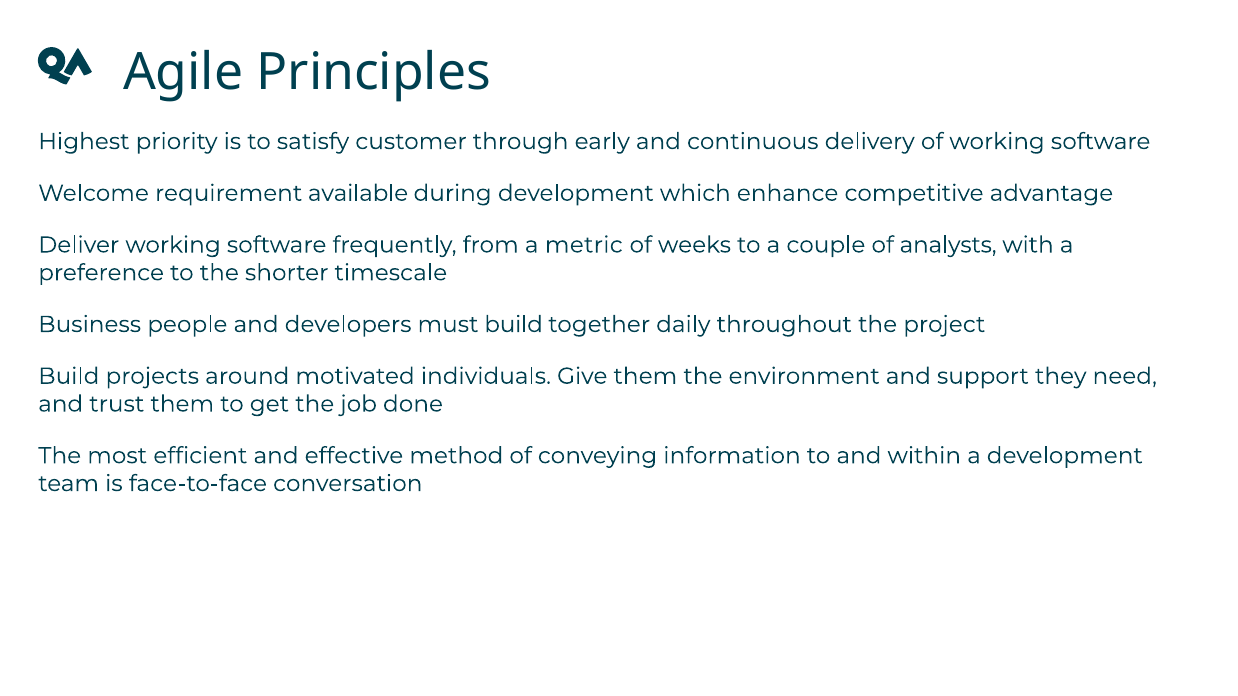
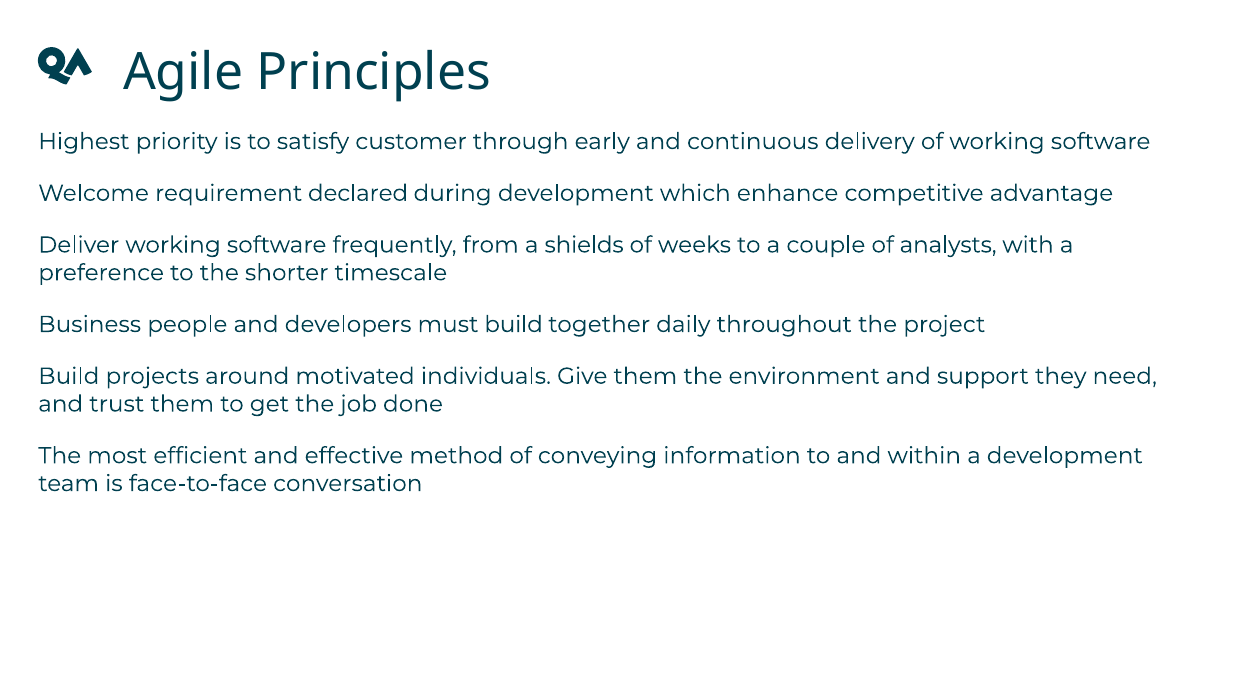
available: available -> declared
metric: metric -> shields
